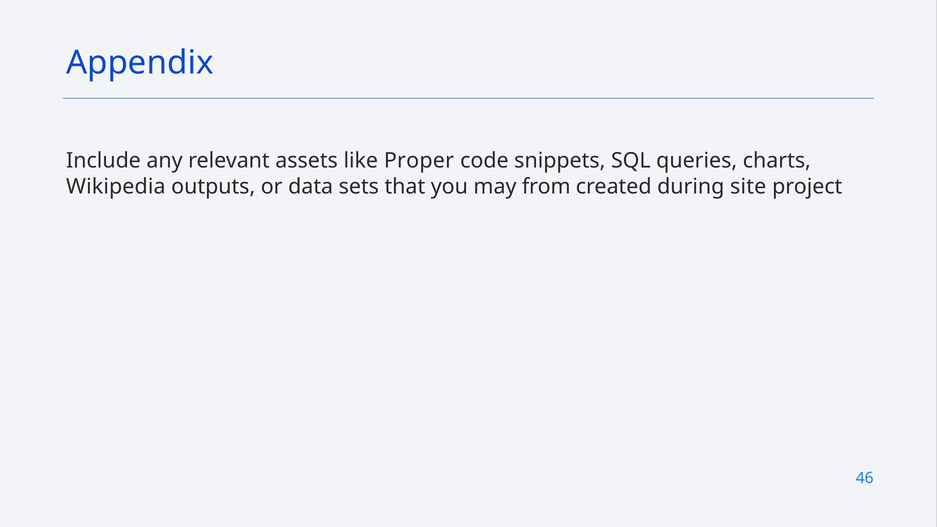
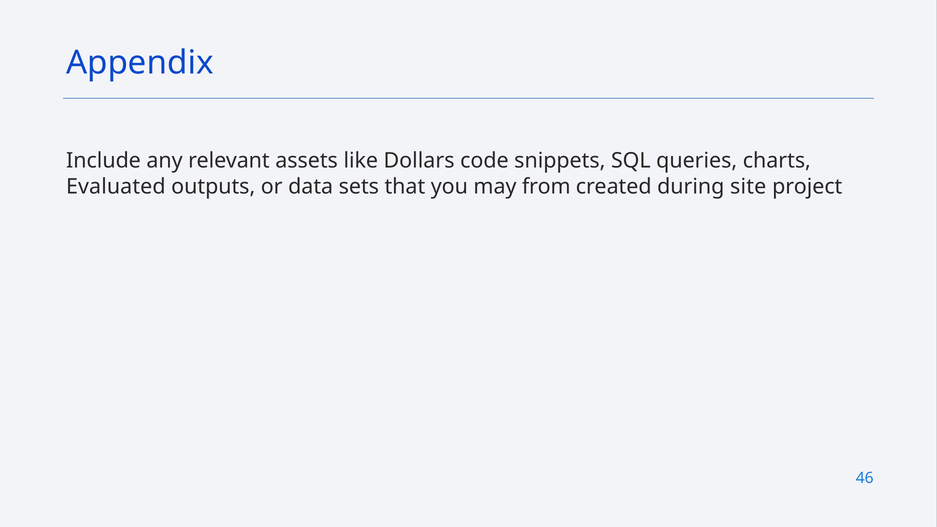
Proper: Proper -> Dollars
Wikipedia: Wikipedia -> Evaluated
